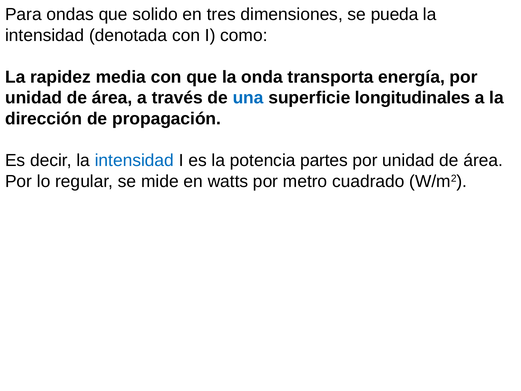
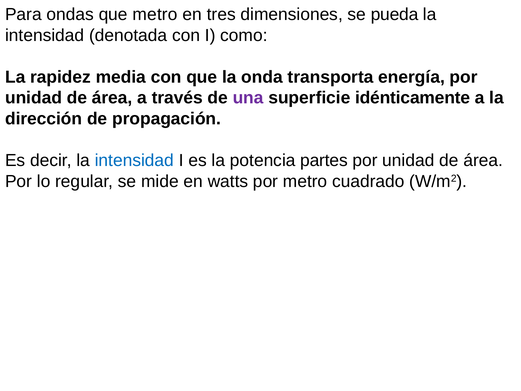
que solido: solido -> metro
una colour: blue -> purple
longitudinales: longitudinales -> idénticamente
